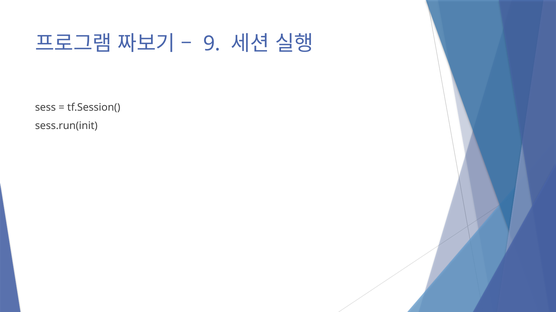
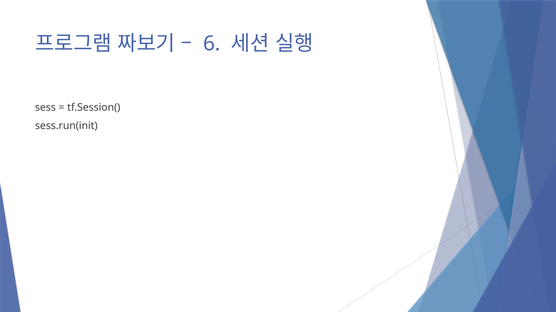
9: 9 -> 6
